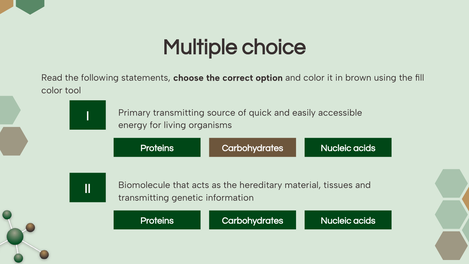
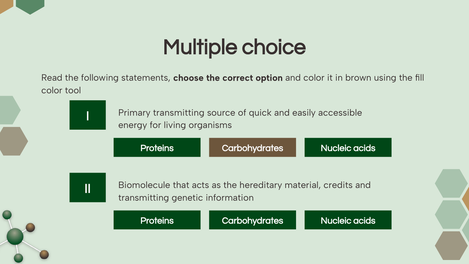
tissues: tissues -> credits
